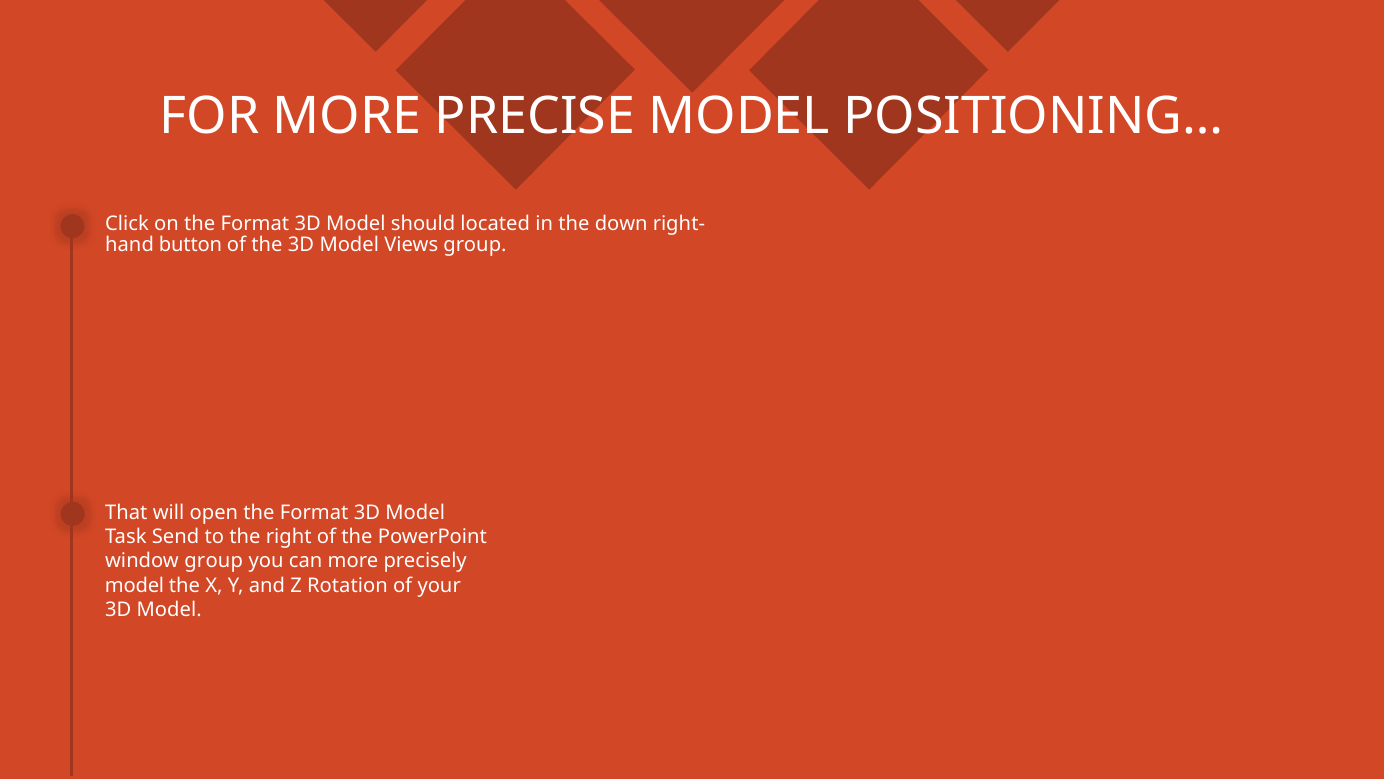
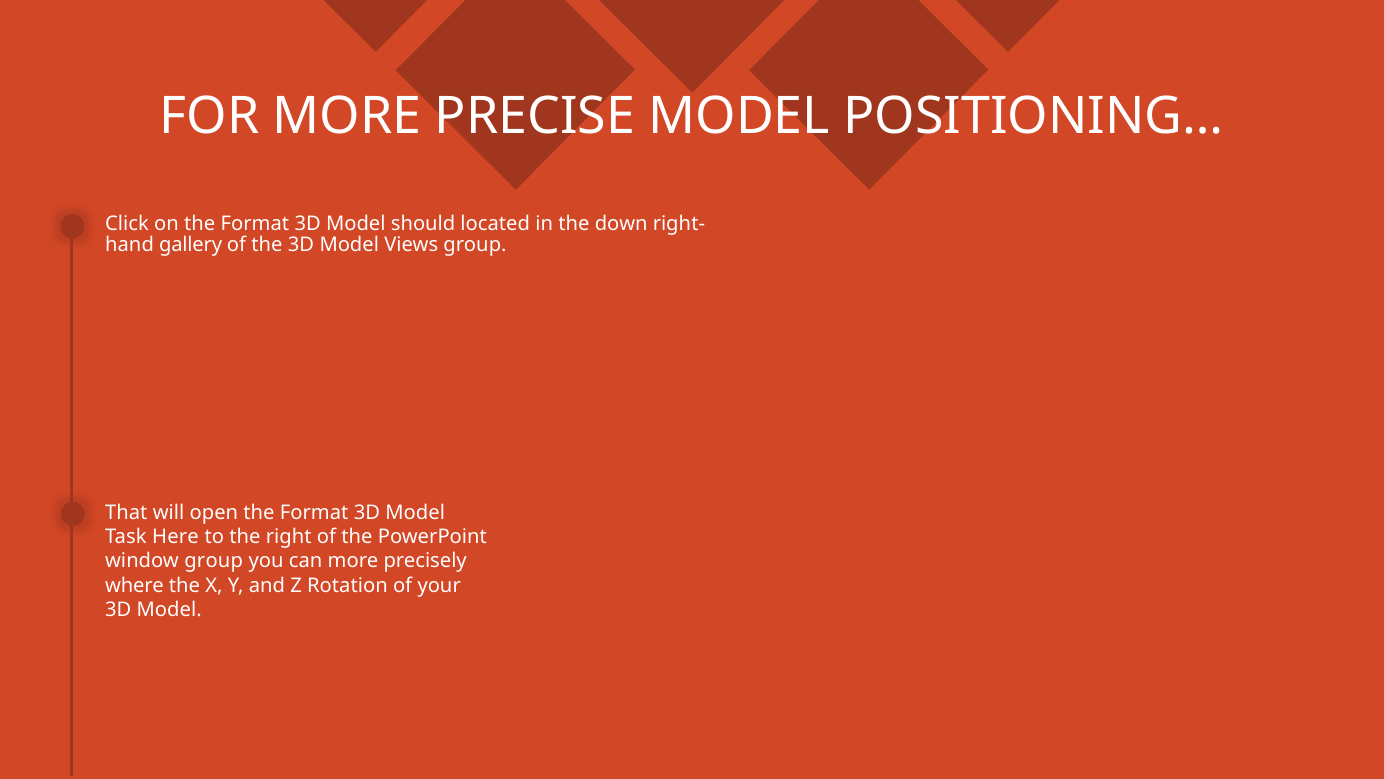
button: button -> gallery
Send: Send -> Here
model at (135, 585): model -> where
